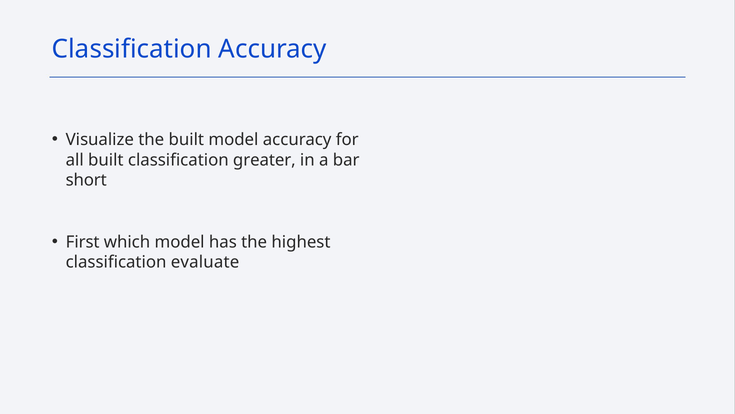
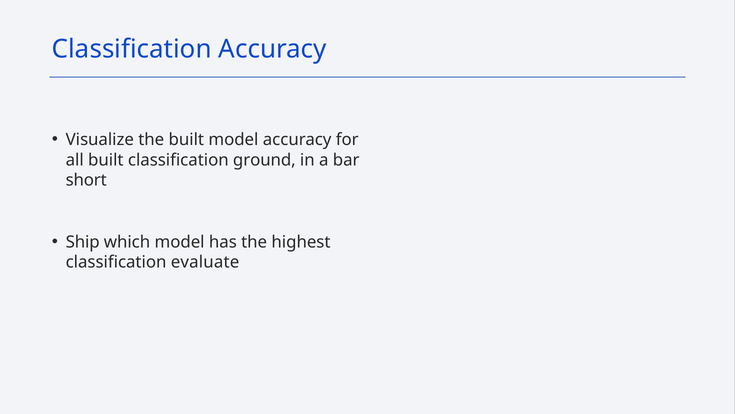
greater: greater -> ground
First: First -> Ship
